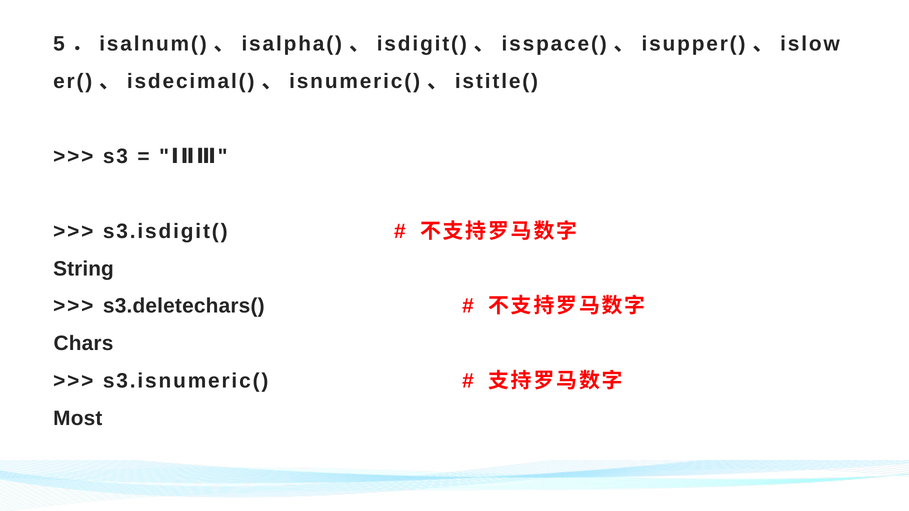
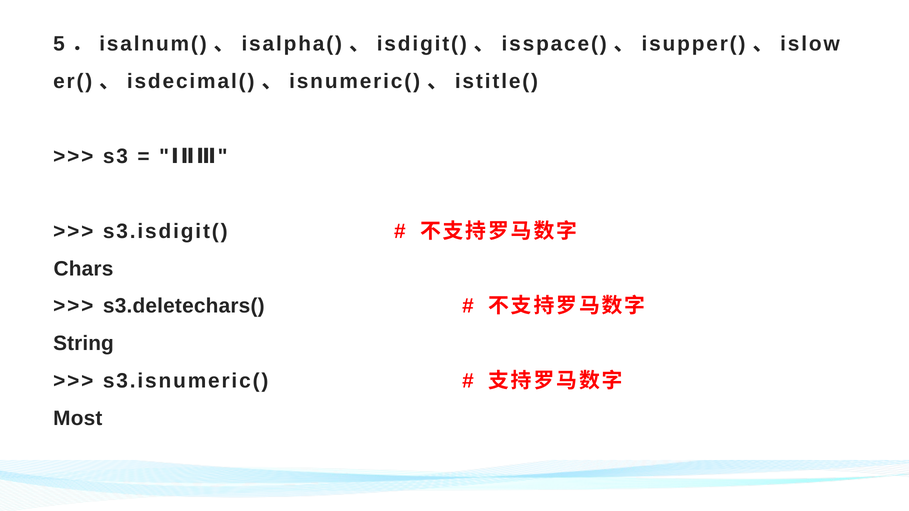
String: String -> Chars
Chars: Chars -> String
